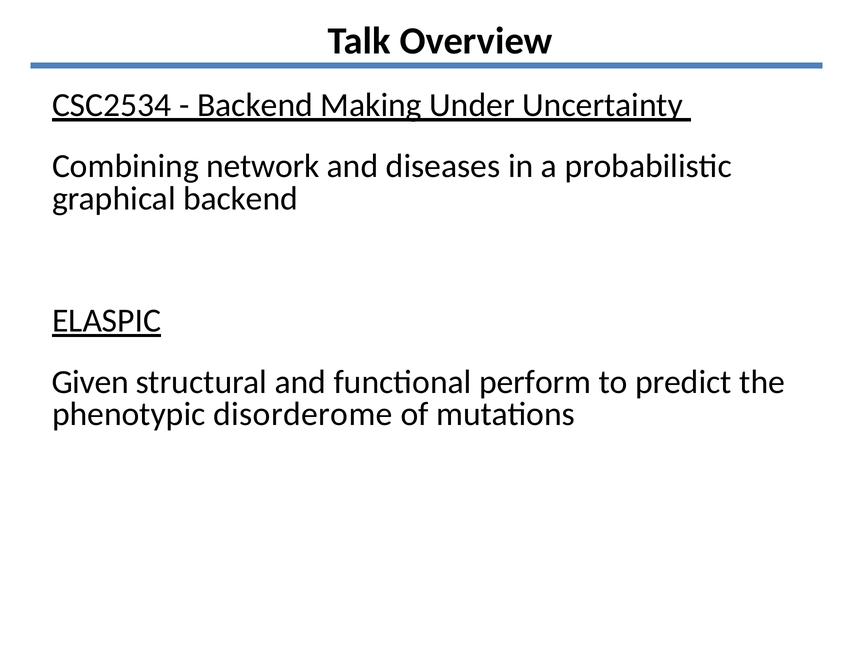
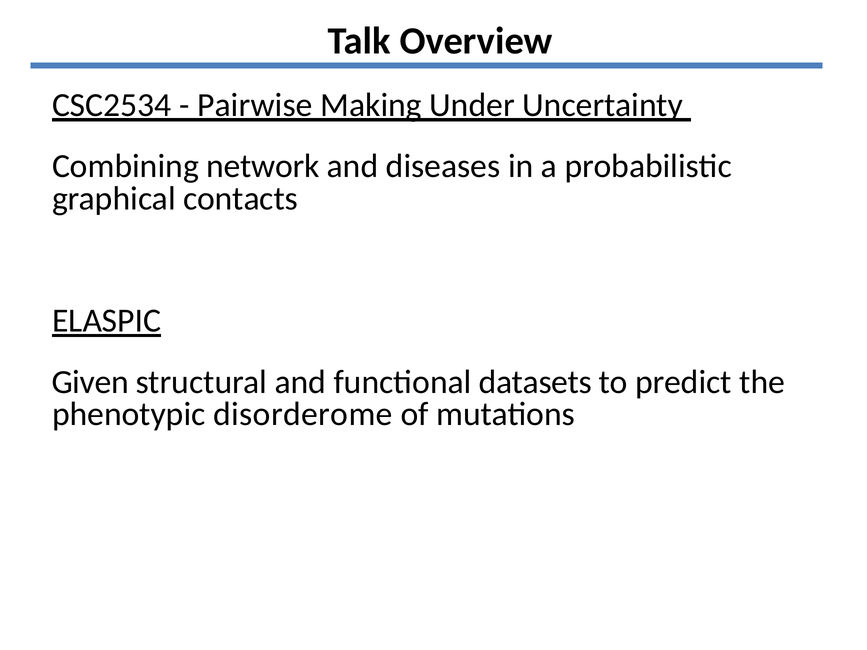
Backend at (255, 105): Backend -> Pairwise
graphical backend: backend -> contacts
perform: perform -> datasets
